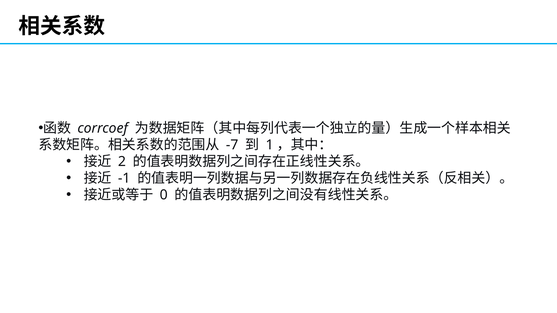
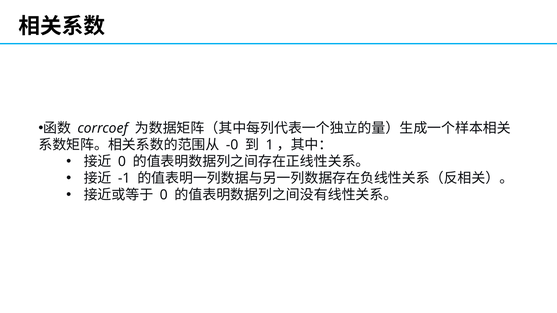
-7: -7 -> -0
2 at (122, 162): 2 -> 0
